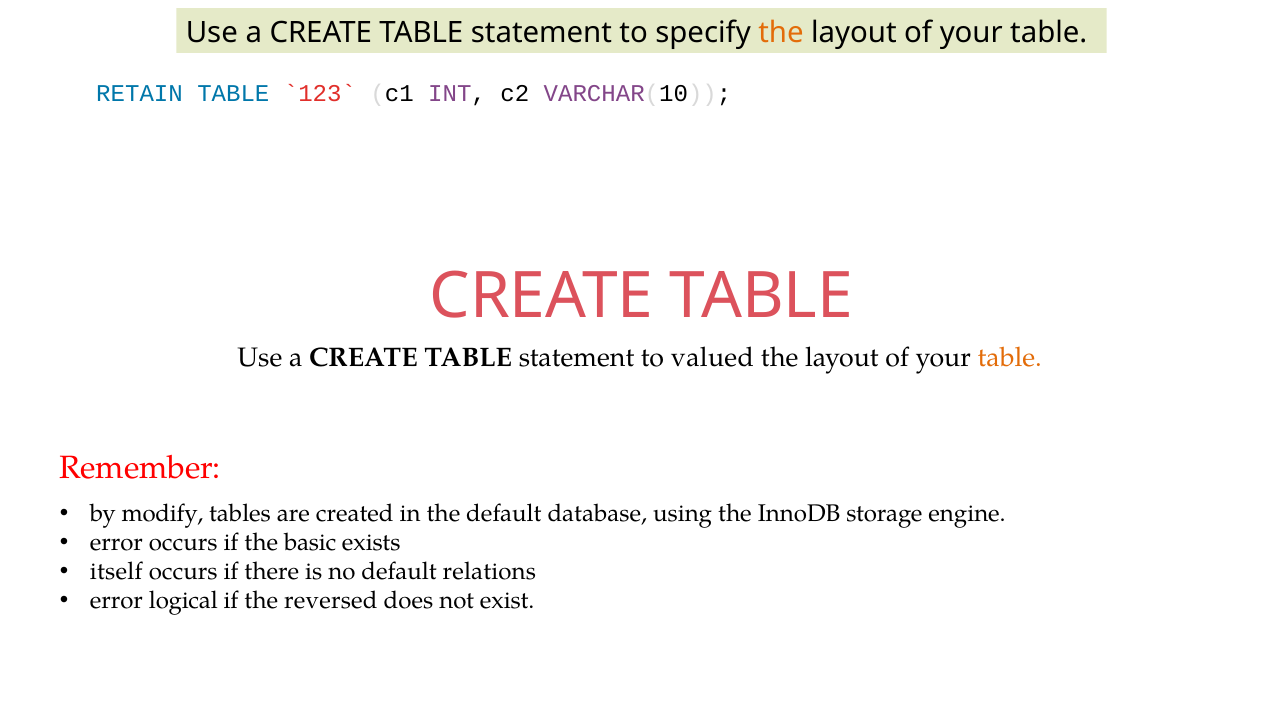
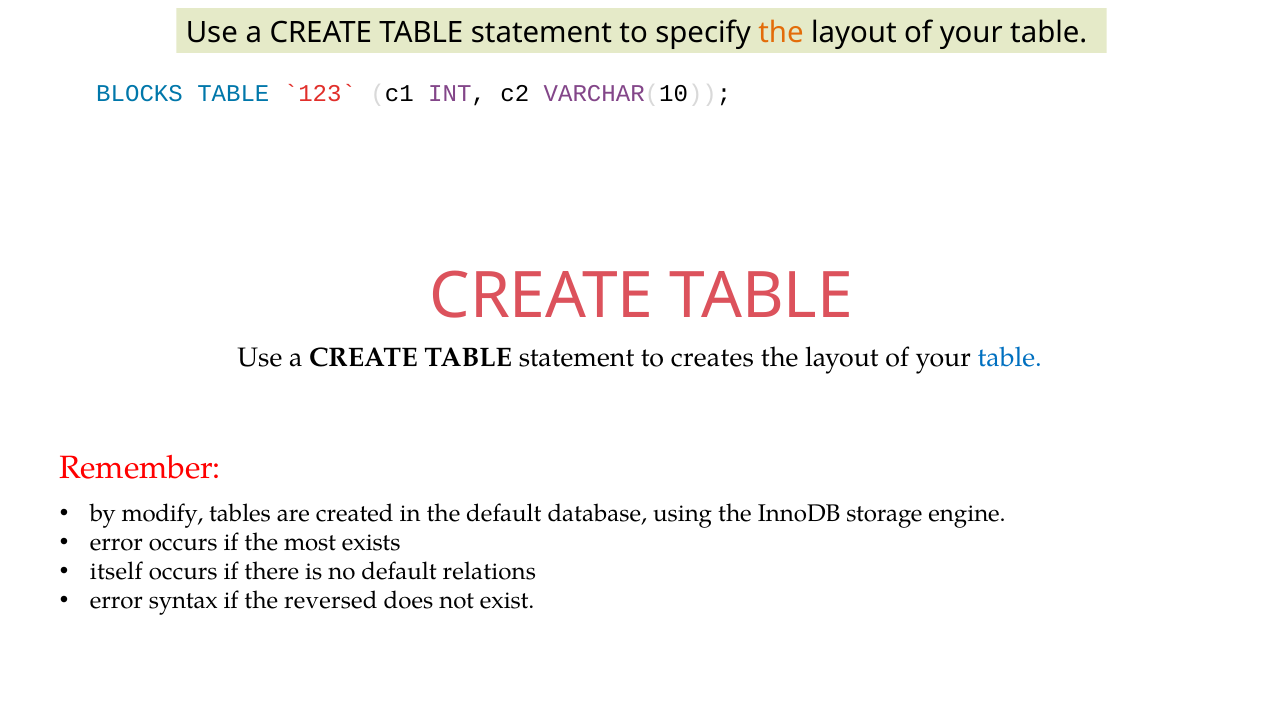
RETAIN: RETAIN -> BLOCKS
valued: valued -> creates
table at (1010, 357) colour: orange -> blue
basic: basic -> most
logical: logical -> syntax
